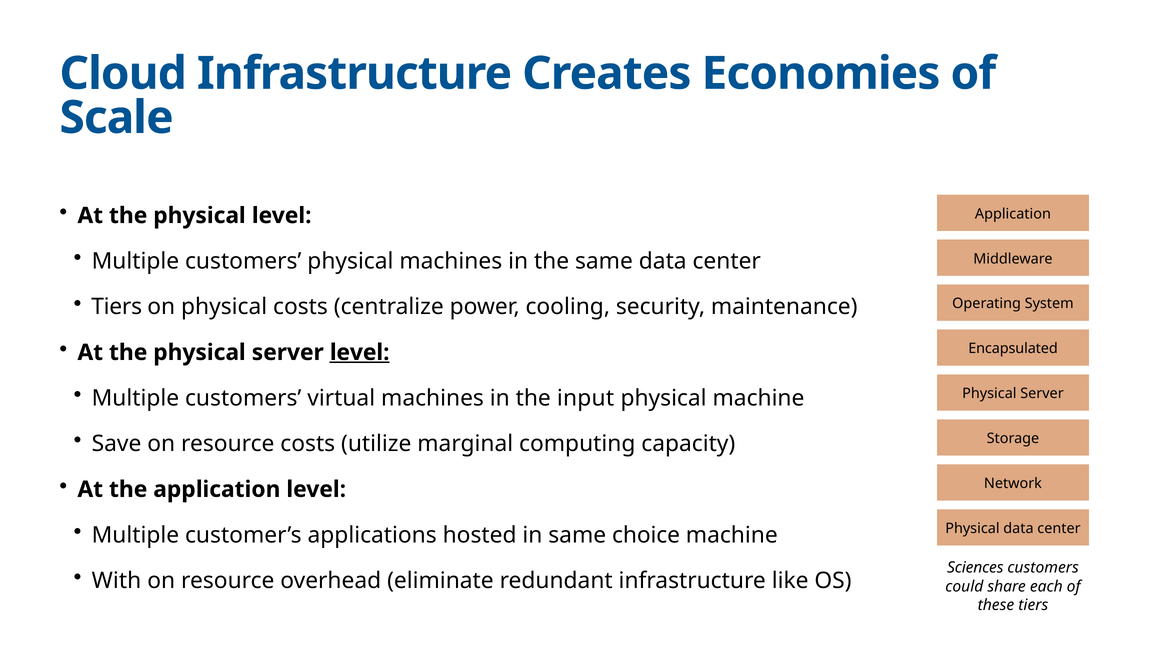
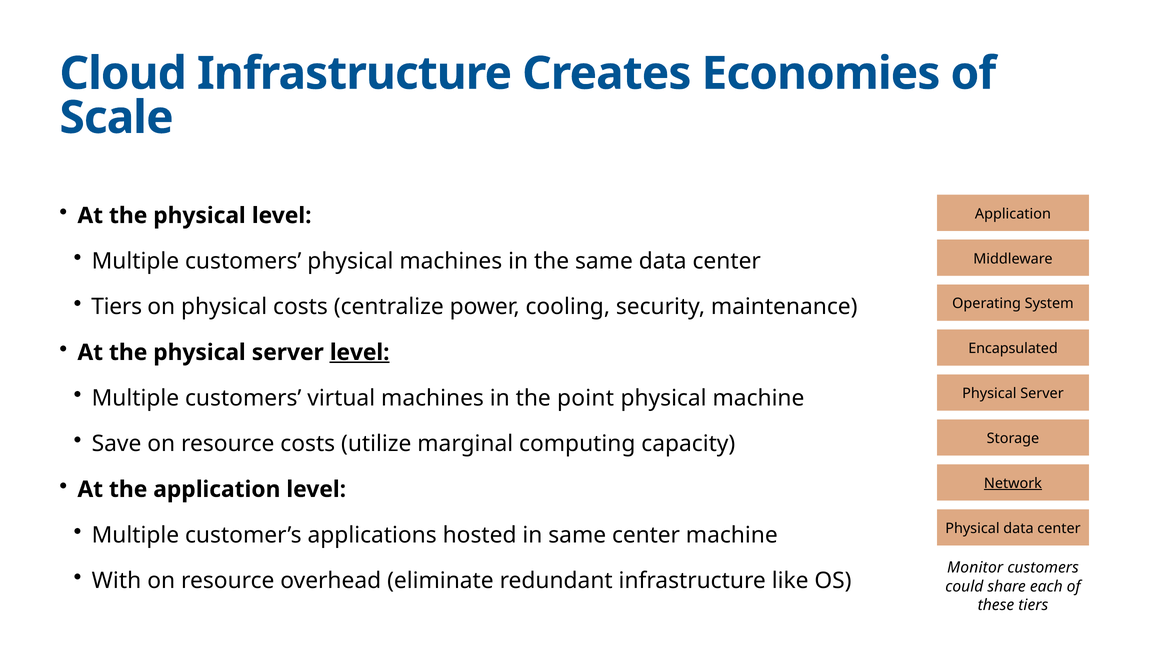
input: input -> point
Network underline: none -> present
same choice: choice -> center
Sciences: Sciences -> Monitor
